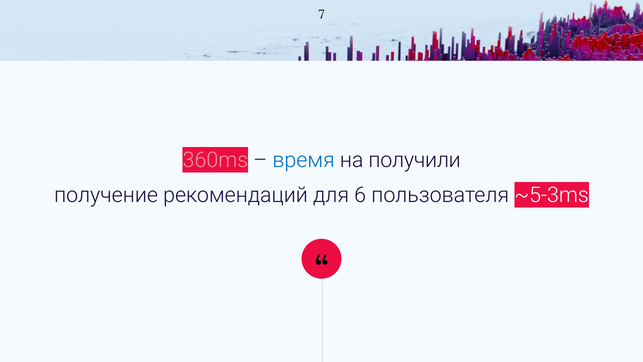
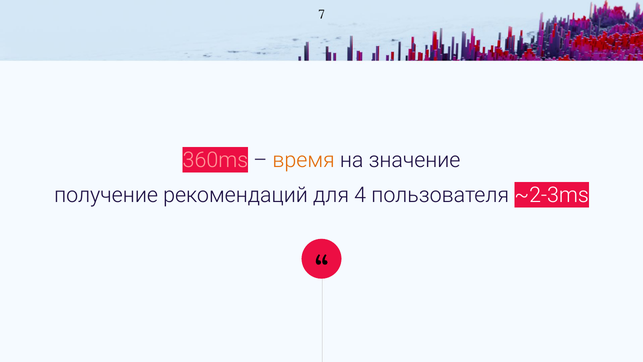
время colour: blue -> orange
получили: получили -> значение
6: 6 -> 4
~5-3ms: ~5-3ms -> ~2-3ms
